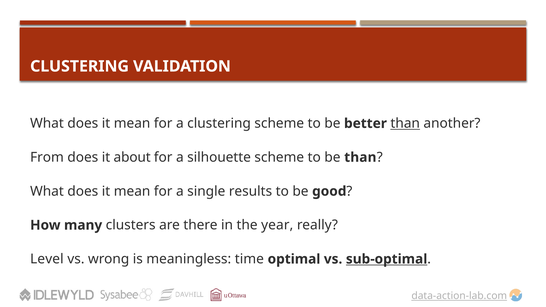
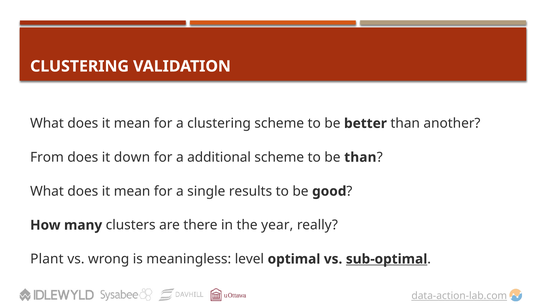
than at (405, 123) underline: present -> none
about: about -> down
silhouette: silhouette -> additional
Level: Level -> Plant
time: time -> level
